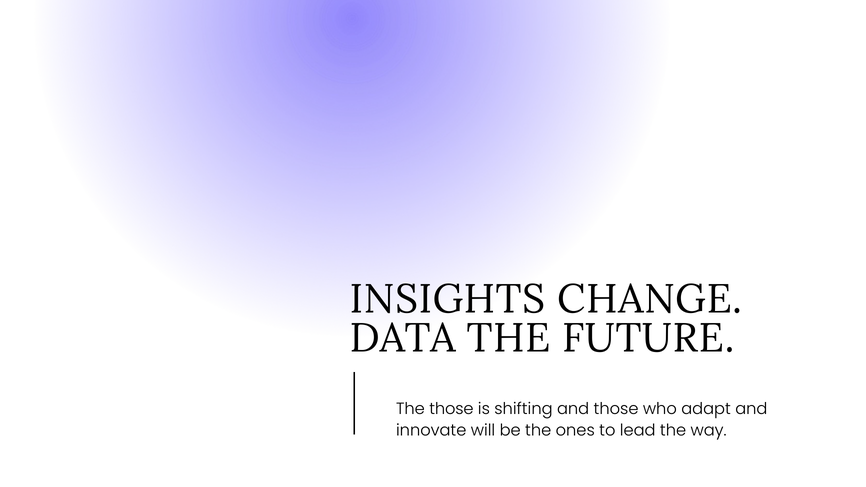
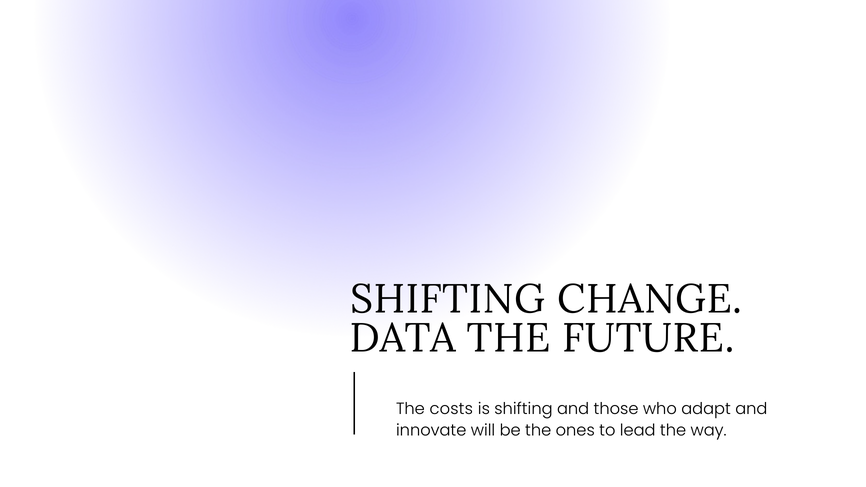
INSIGHTS at (448, 300): INSIGHTS -> SHIFTING
The those: those -> costs
